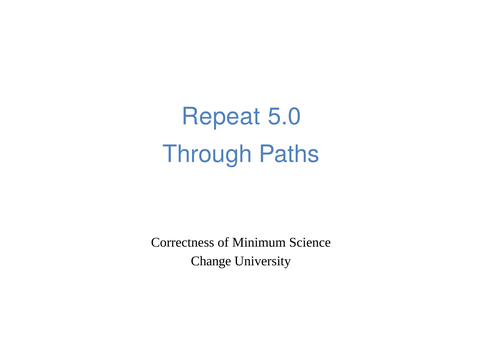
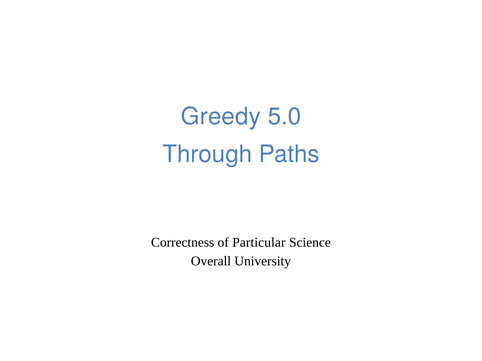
Repeat: Repeat -> Greedy
Minimum: Minimum -> Particular
Change: Change -> Overall
